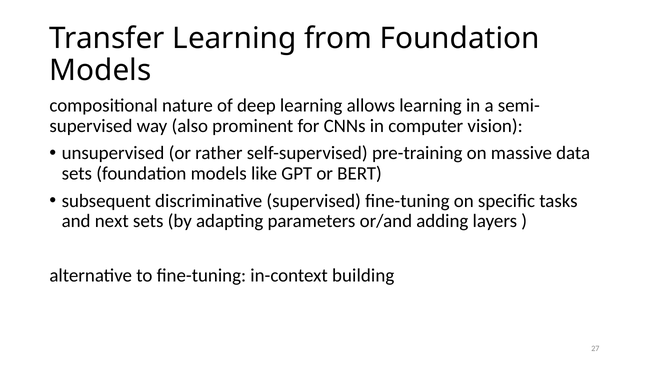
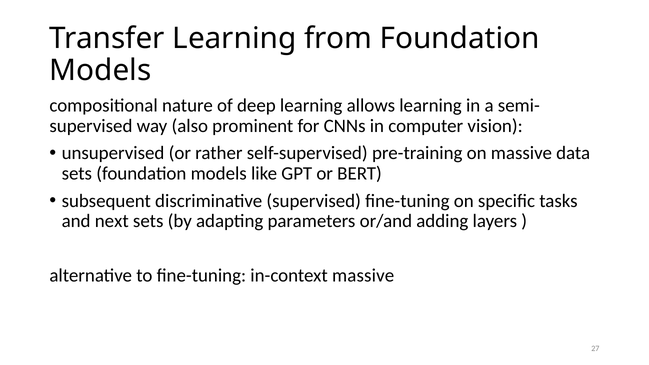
in-context building: building -> massive
